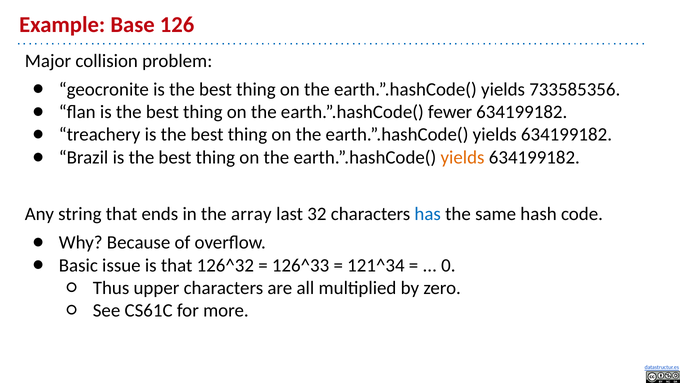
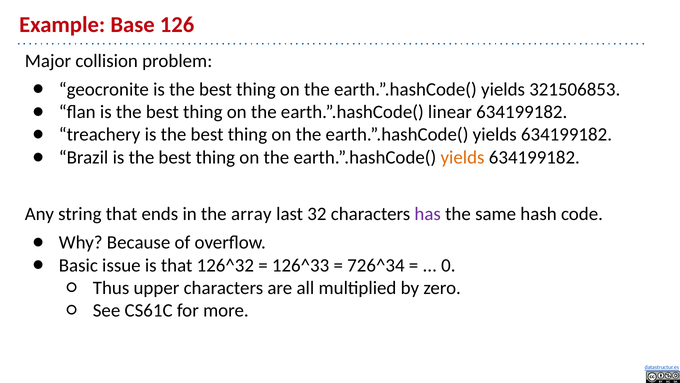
733585356: 733585356 -> 321506853
fewer: fewer -> linear
has colour: blue -> purple
121^34: 121^34 -> 726^34
